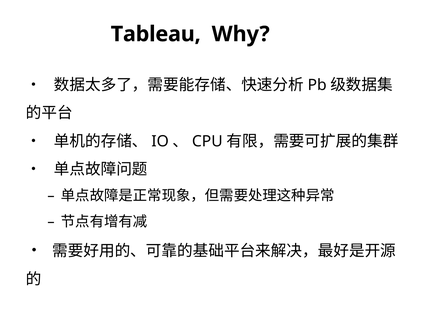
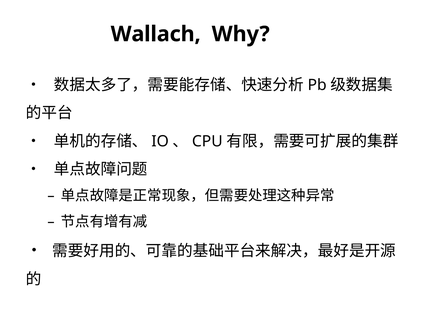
Tableau: Tableau -> Wallach
